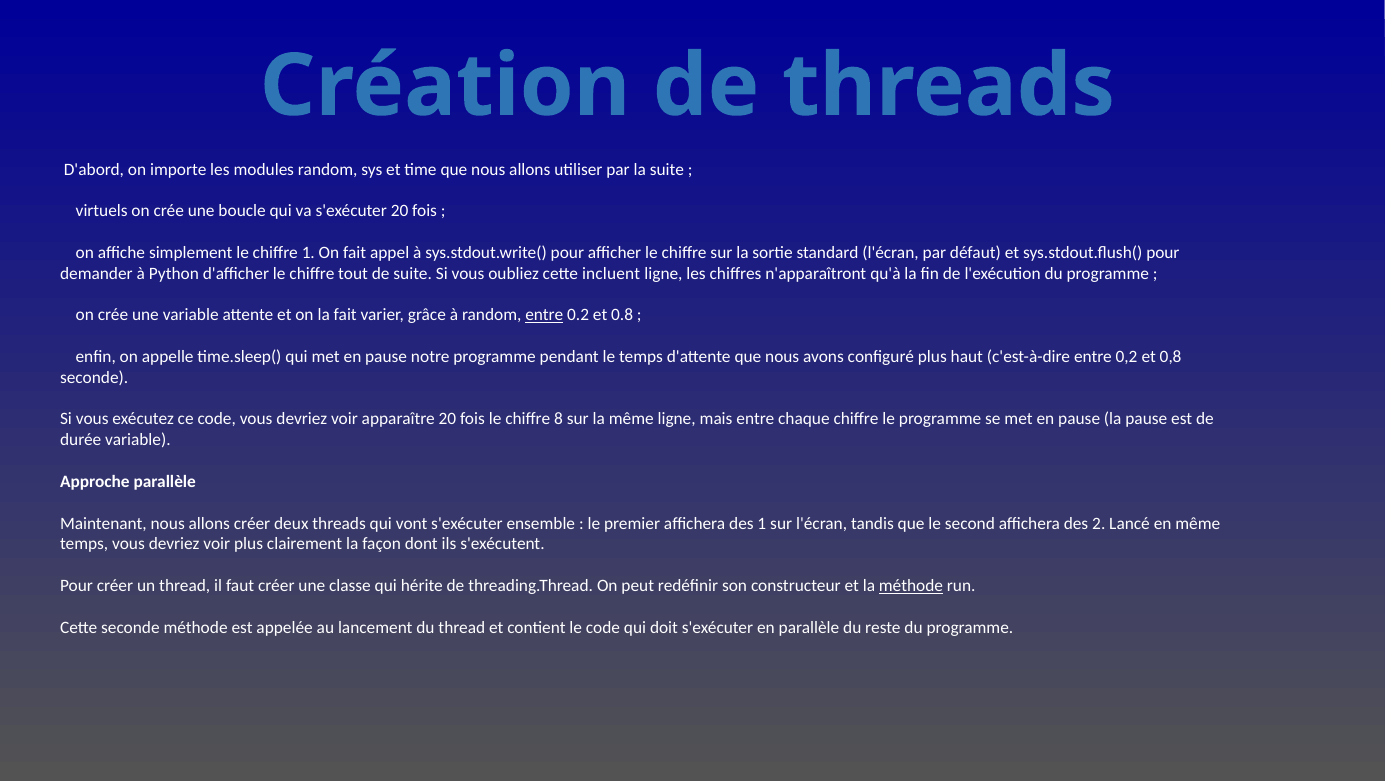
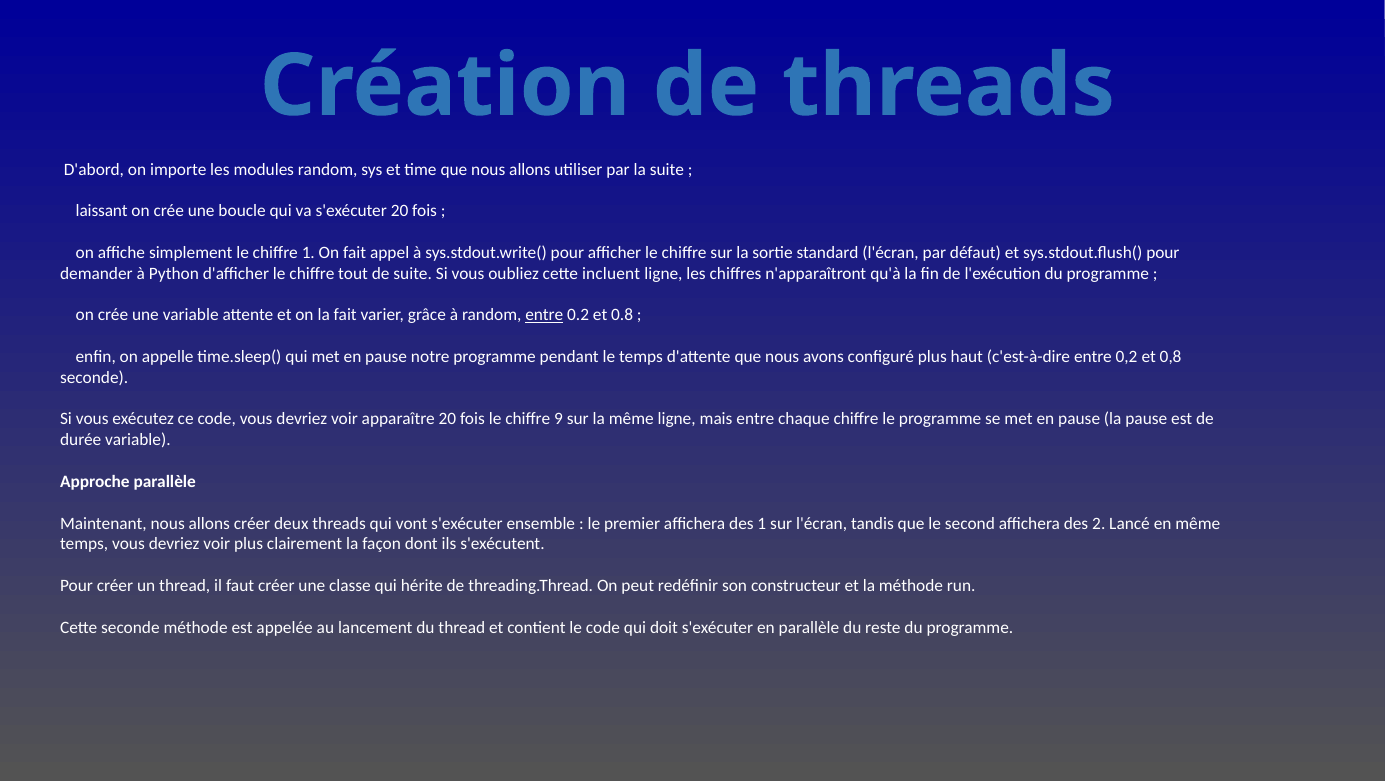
virtuels: virtuels -> laissant
8: 8 -> 9
méthode at (911, 586) underline: present -> none
